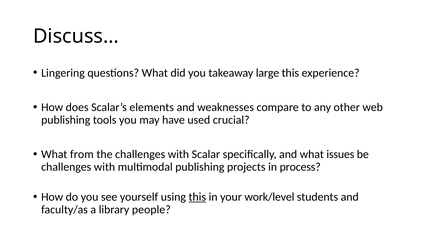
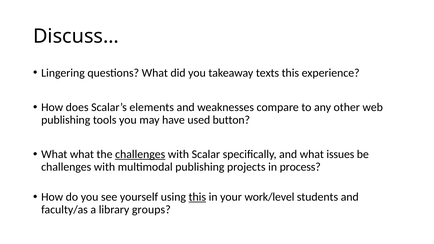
large: large -> texts
crucial: crucial -> button
What from: from -> what
challenges at (140, 154) underline: none -> present
people: people -> groups
